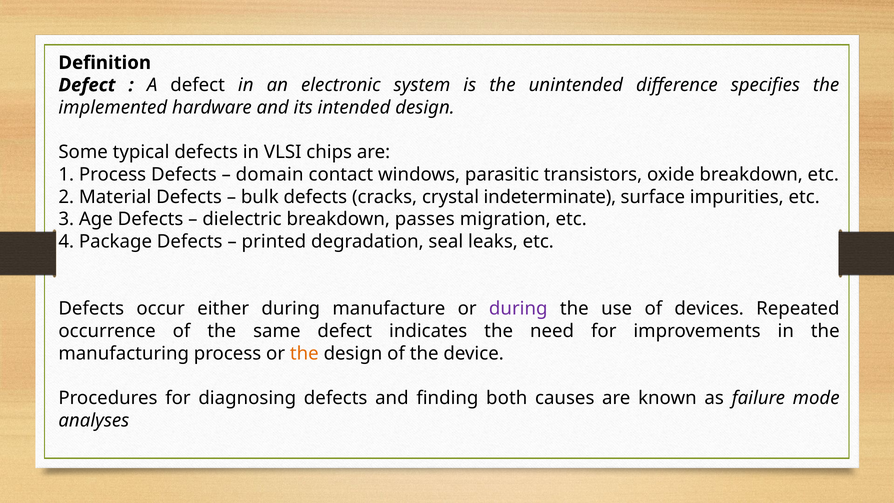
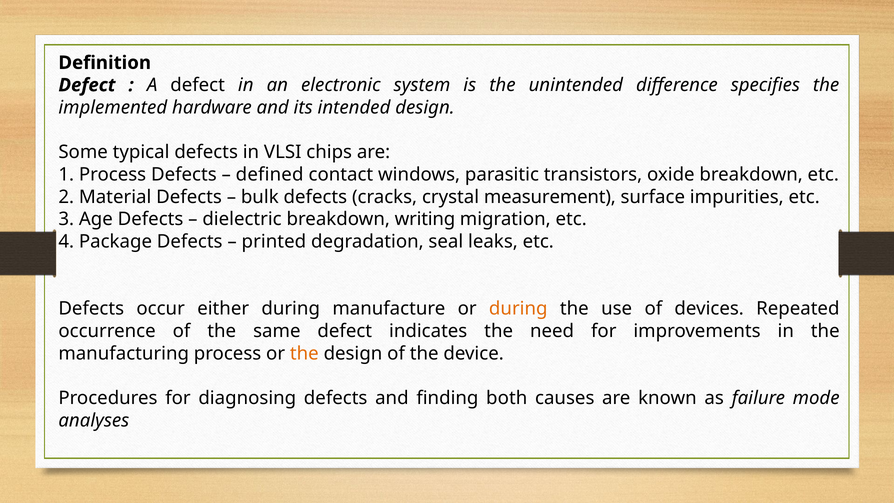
domain: domain -> defined
indeterminate: indeterminate -> measurement
passes: passes -> writing
during at (518, 309) colour: purple -> orange
